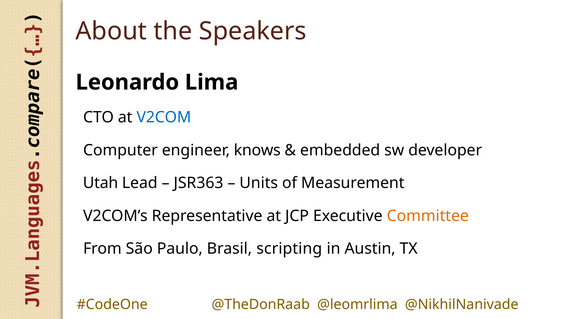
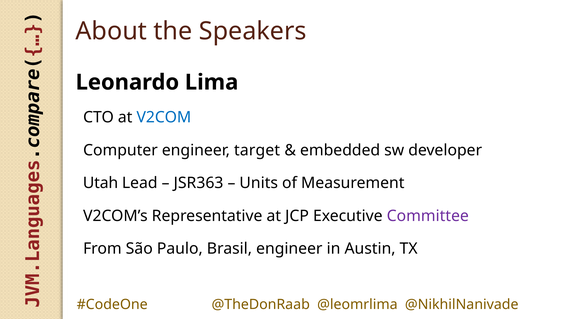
knows: knows -> target
Committee colour: orange -> purple
Brasil scripting: scripting -> engineer
